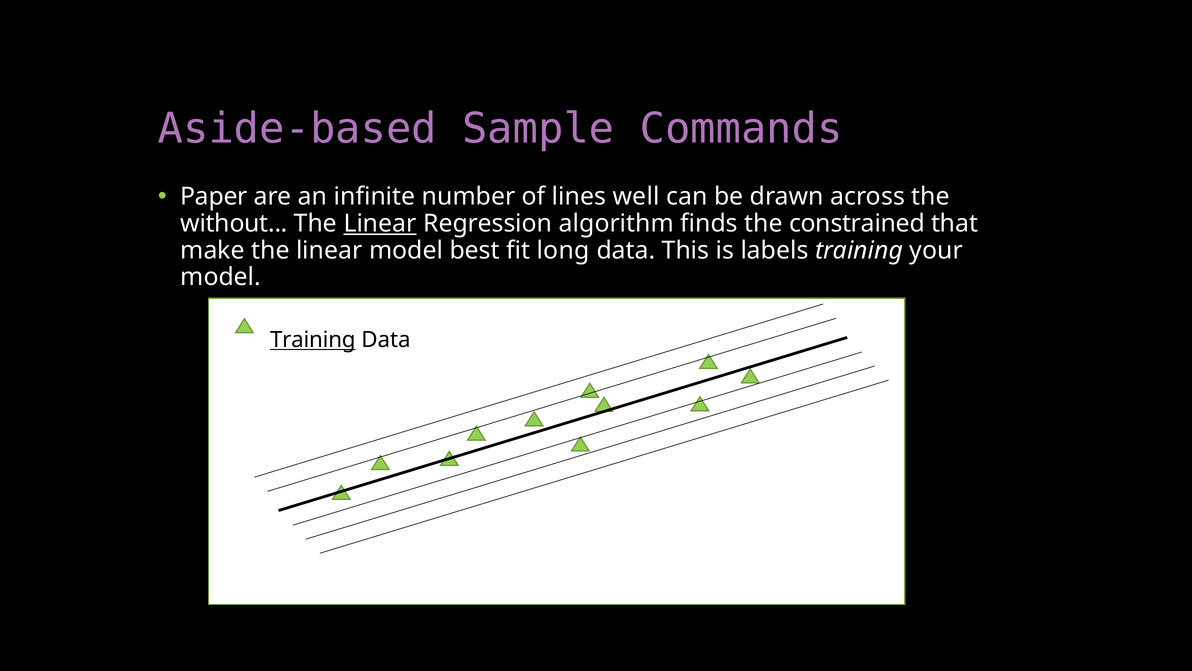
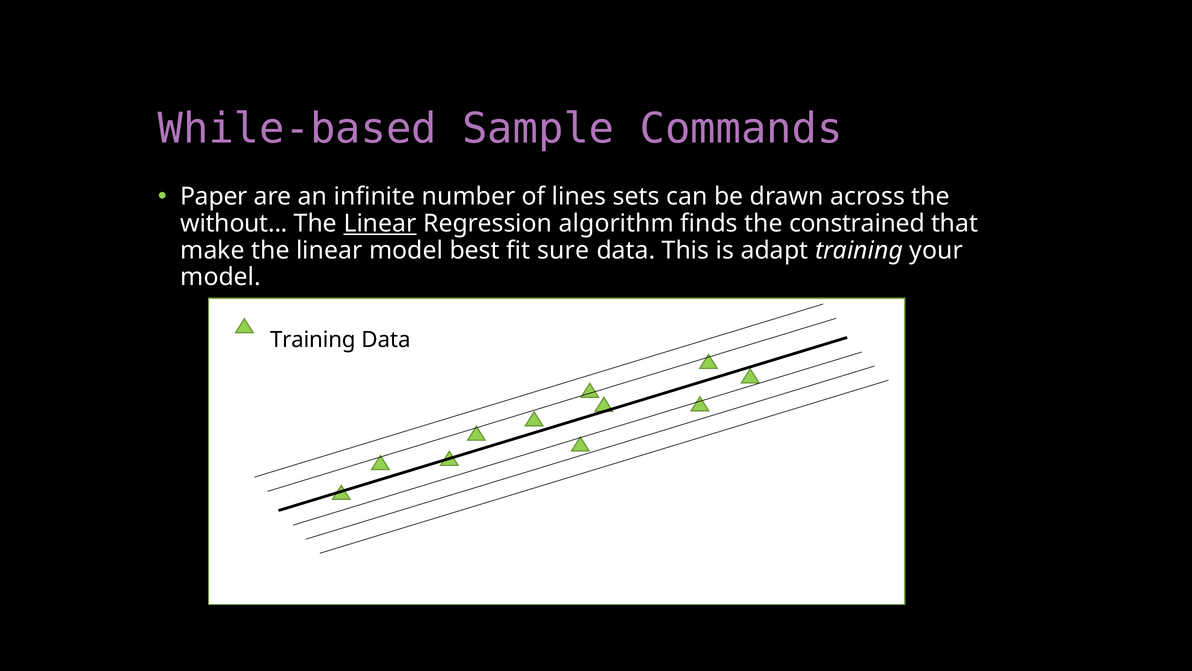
Aside-based: Aside-based -> While-based
well: well -> sets
long: long -> sure
labels: labels -> adapt
Training at (313, 340) underline: present -> none
